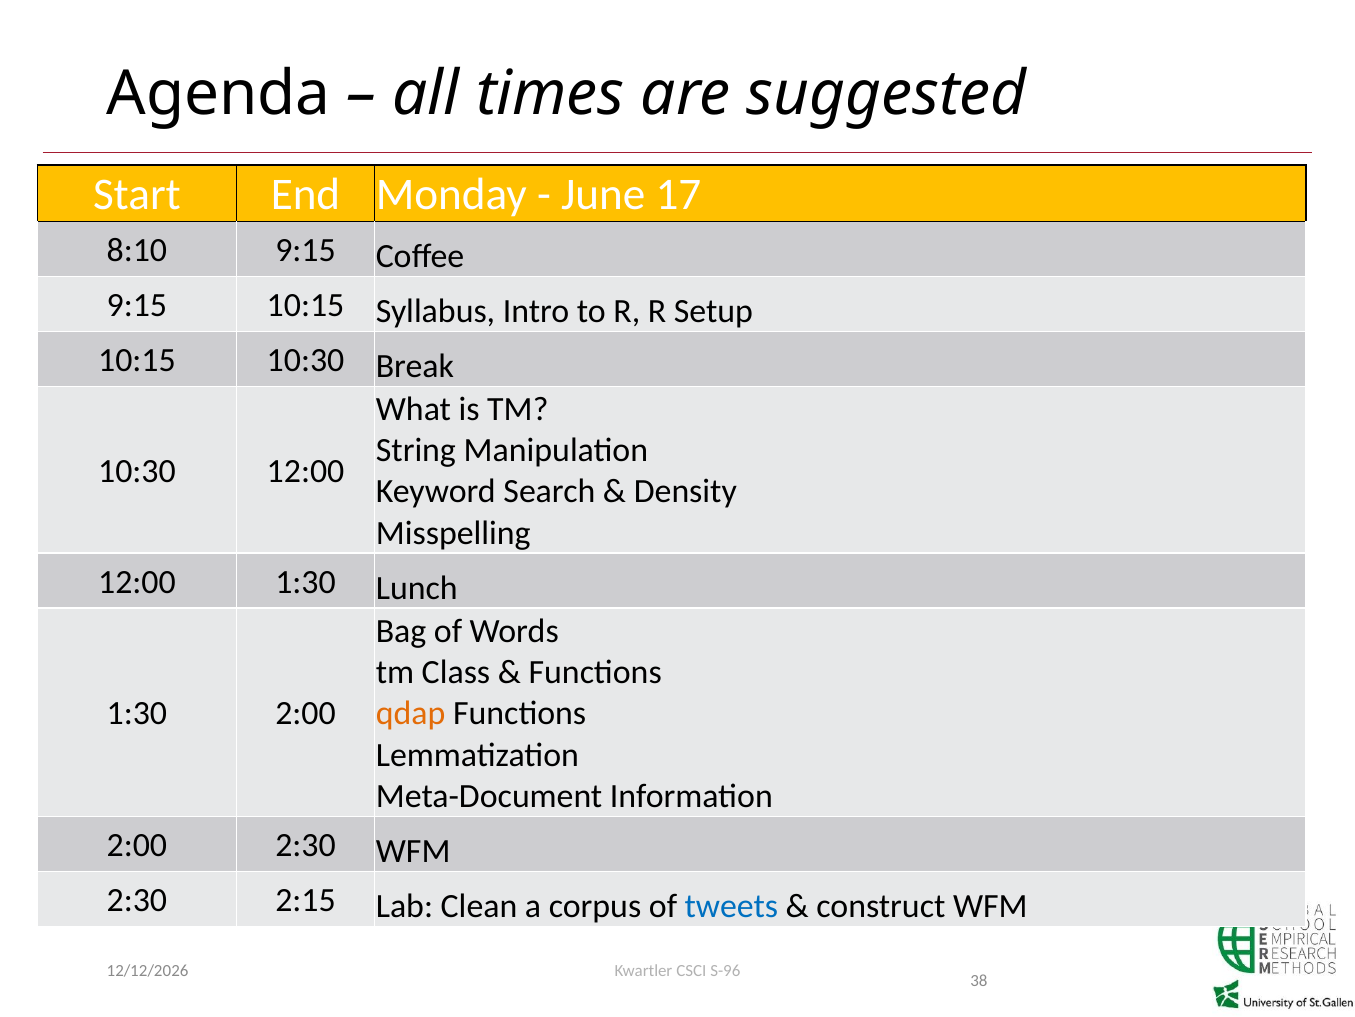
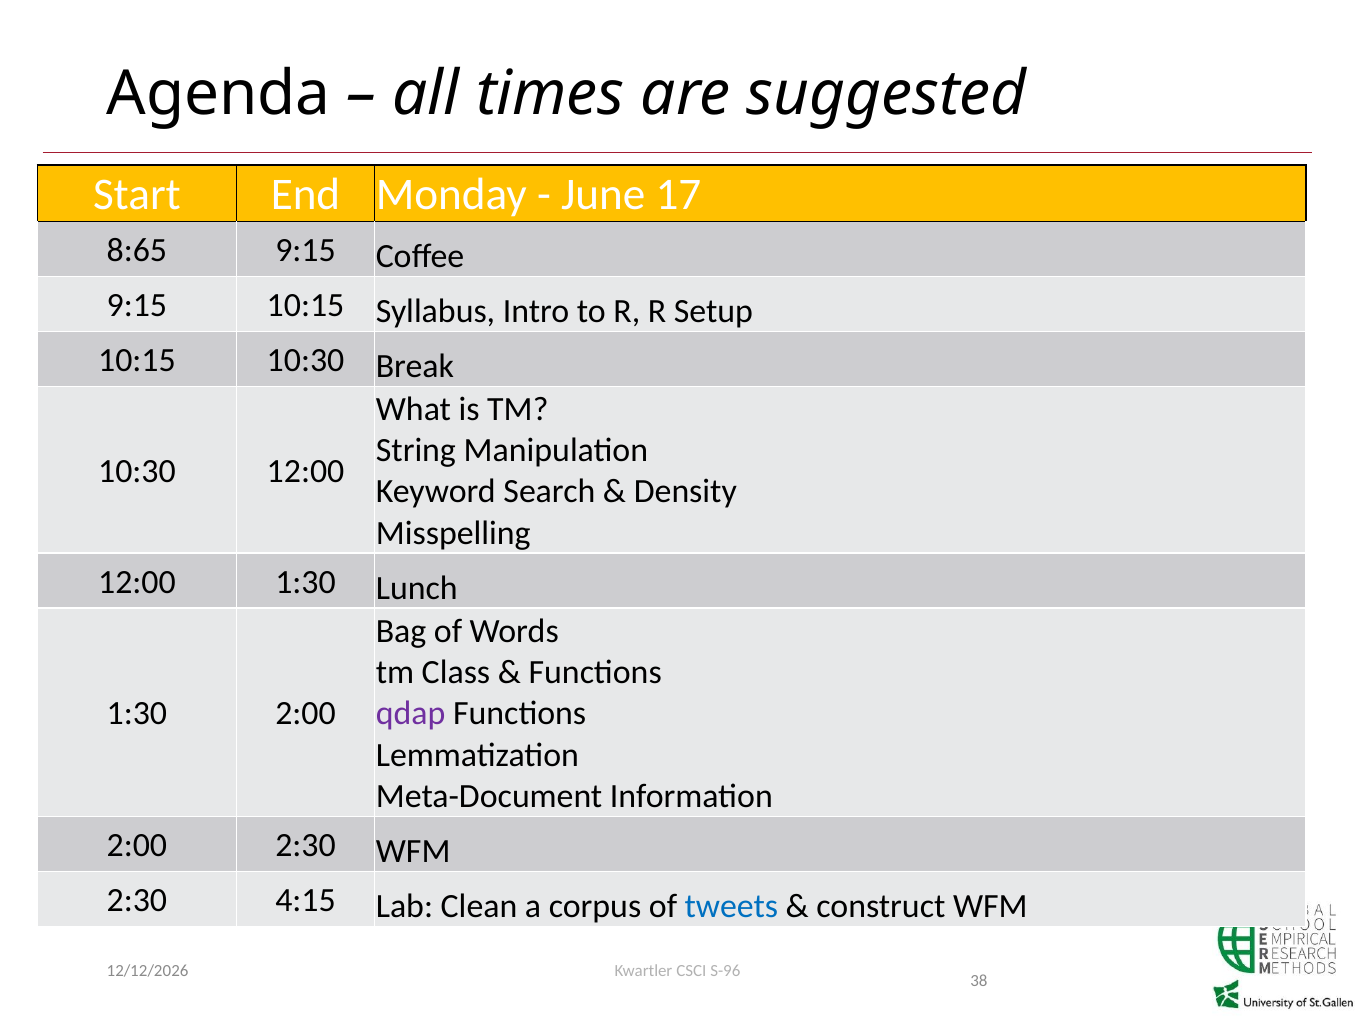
8:10: 8:10 -> 8:65
qdap colour: orange -> purple
2:15: 2:15 -> 4:15
